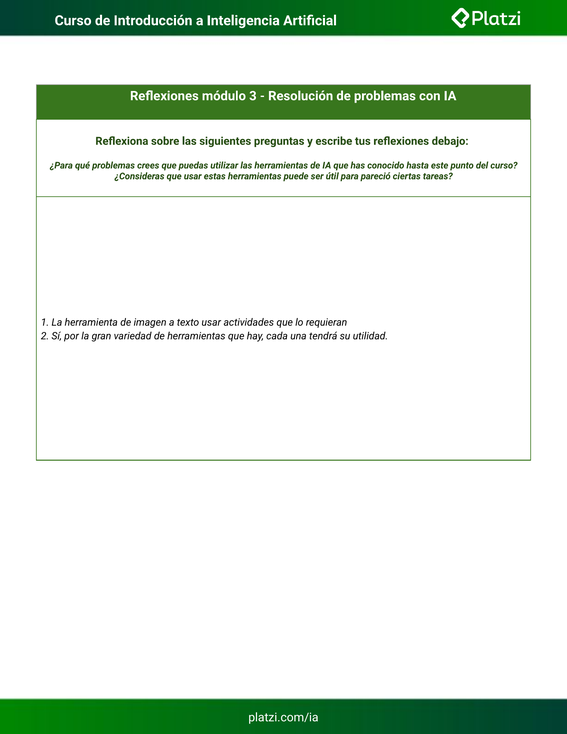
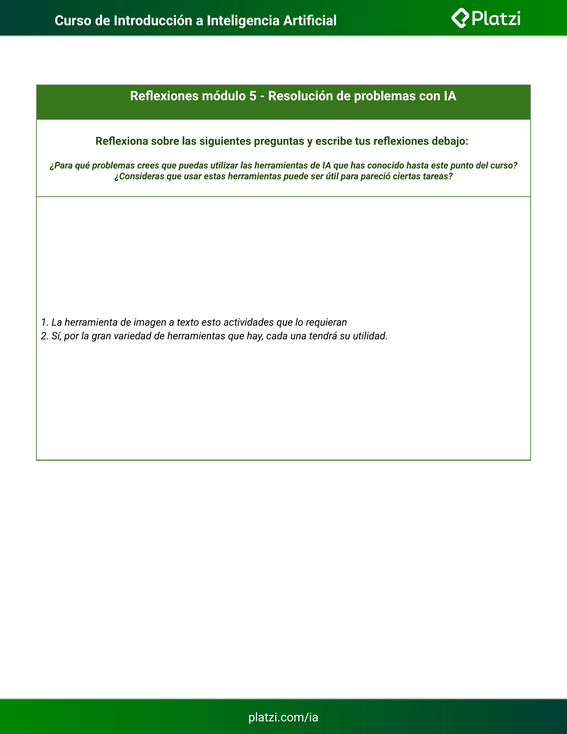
3: 3 -> 5
texto usar: usar -> esto
